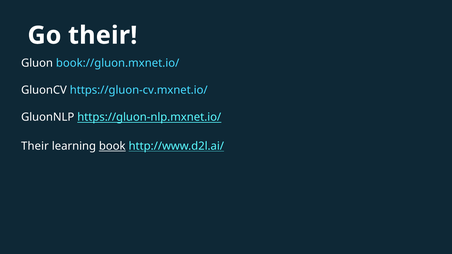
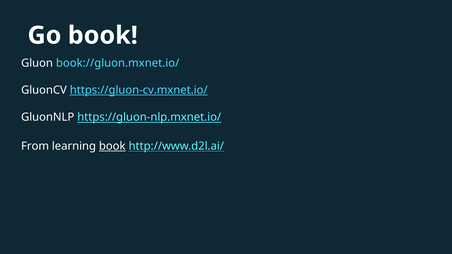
Go their: their -> book
https://gluon-cv.mxnet.io/ underline: none -> present
Their at (35, 146): Their -> From
